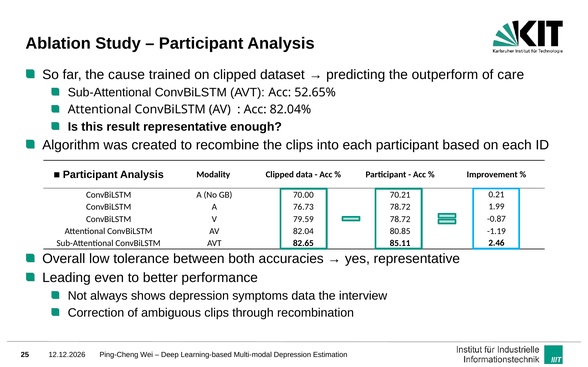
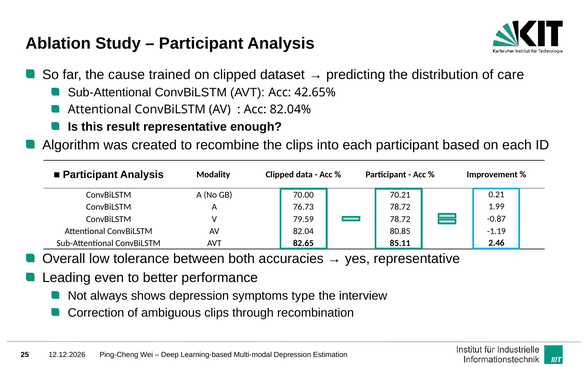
outperform: outperform -> distribution
52.65%: 52.65% -> 42.65%
symptoms data: data -> type
